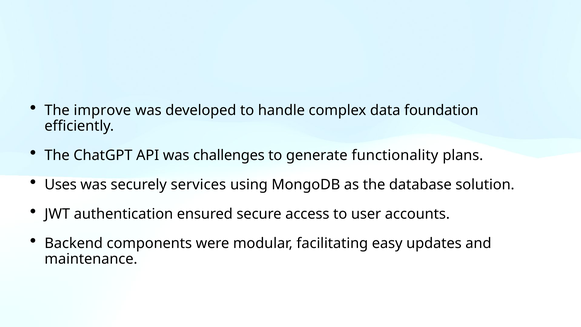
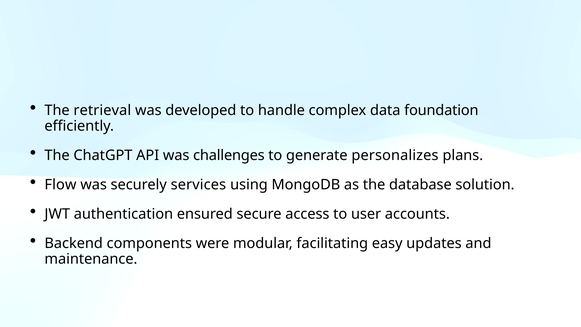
improve: improve -> retrieval
functionality: functionality -> personalizes
Uses: Uses -> Flow
